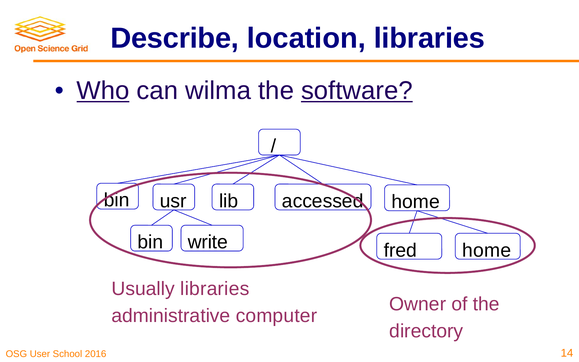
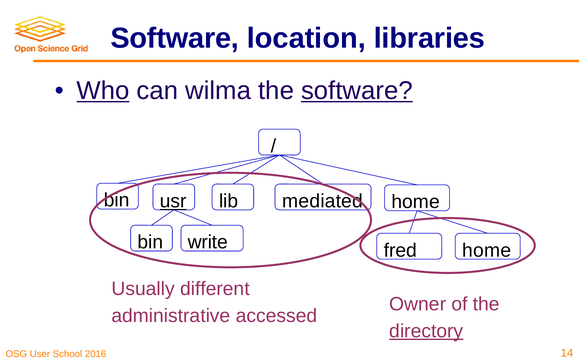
Describe at (175, 38): Describe -> Software
usr underline: none -> present
accessed: accessed -> mediated
Usually libraries: libraries -> different
computer: computer -> accessed
directory underline: none -> present
